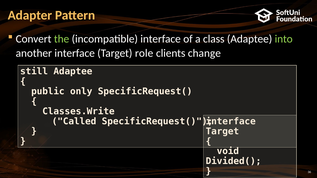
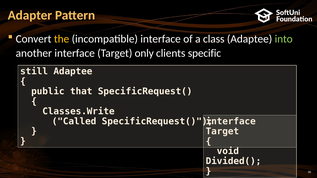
the colour: light green -> yellow
role: role -> only
change: change -> specific
only: only -> that
